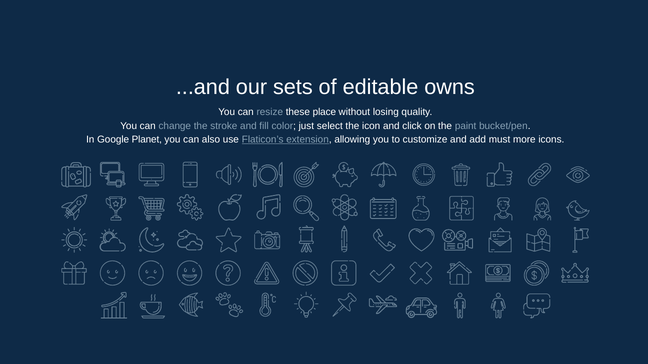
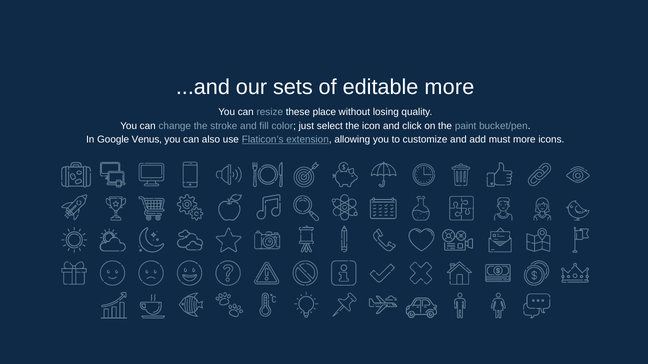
editable owns: owns -> more
Planet: Planet -> Venus
